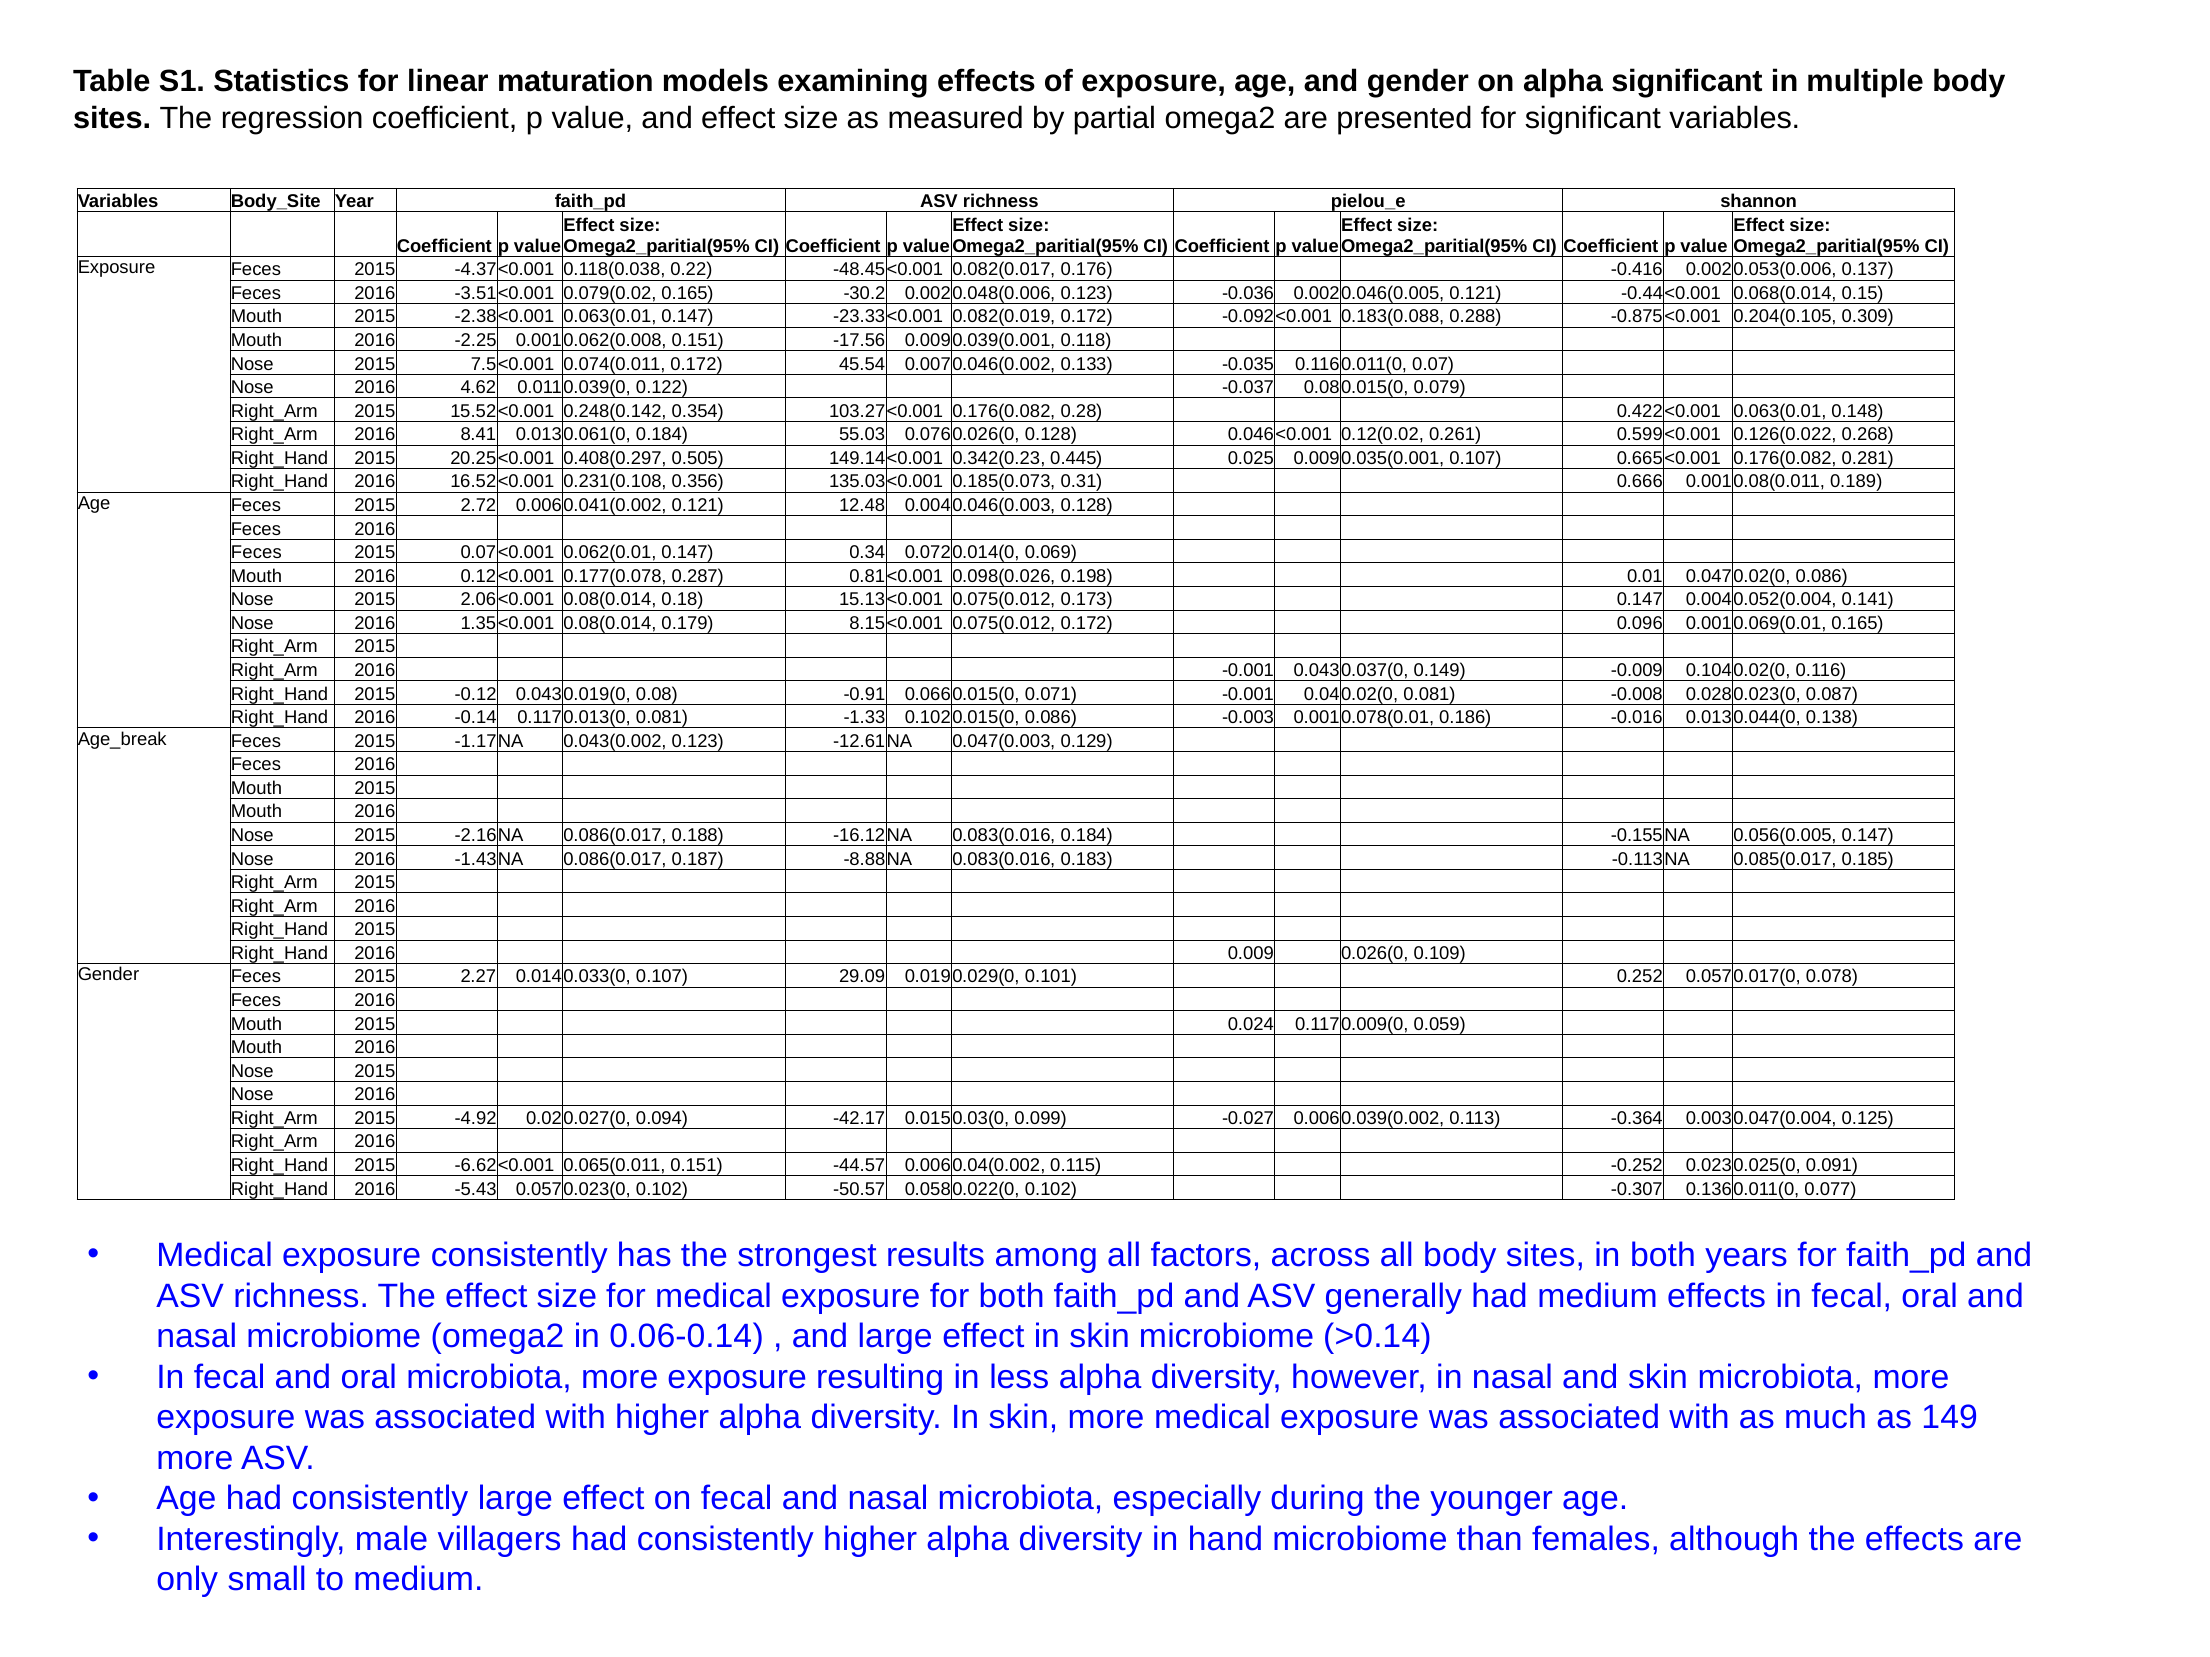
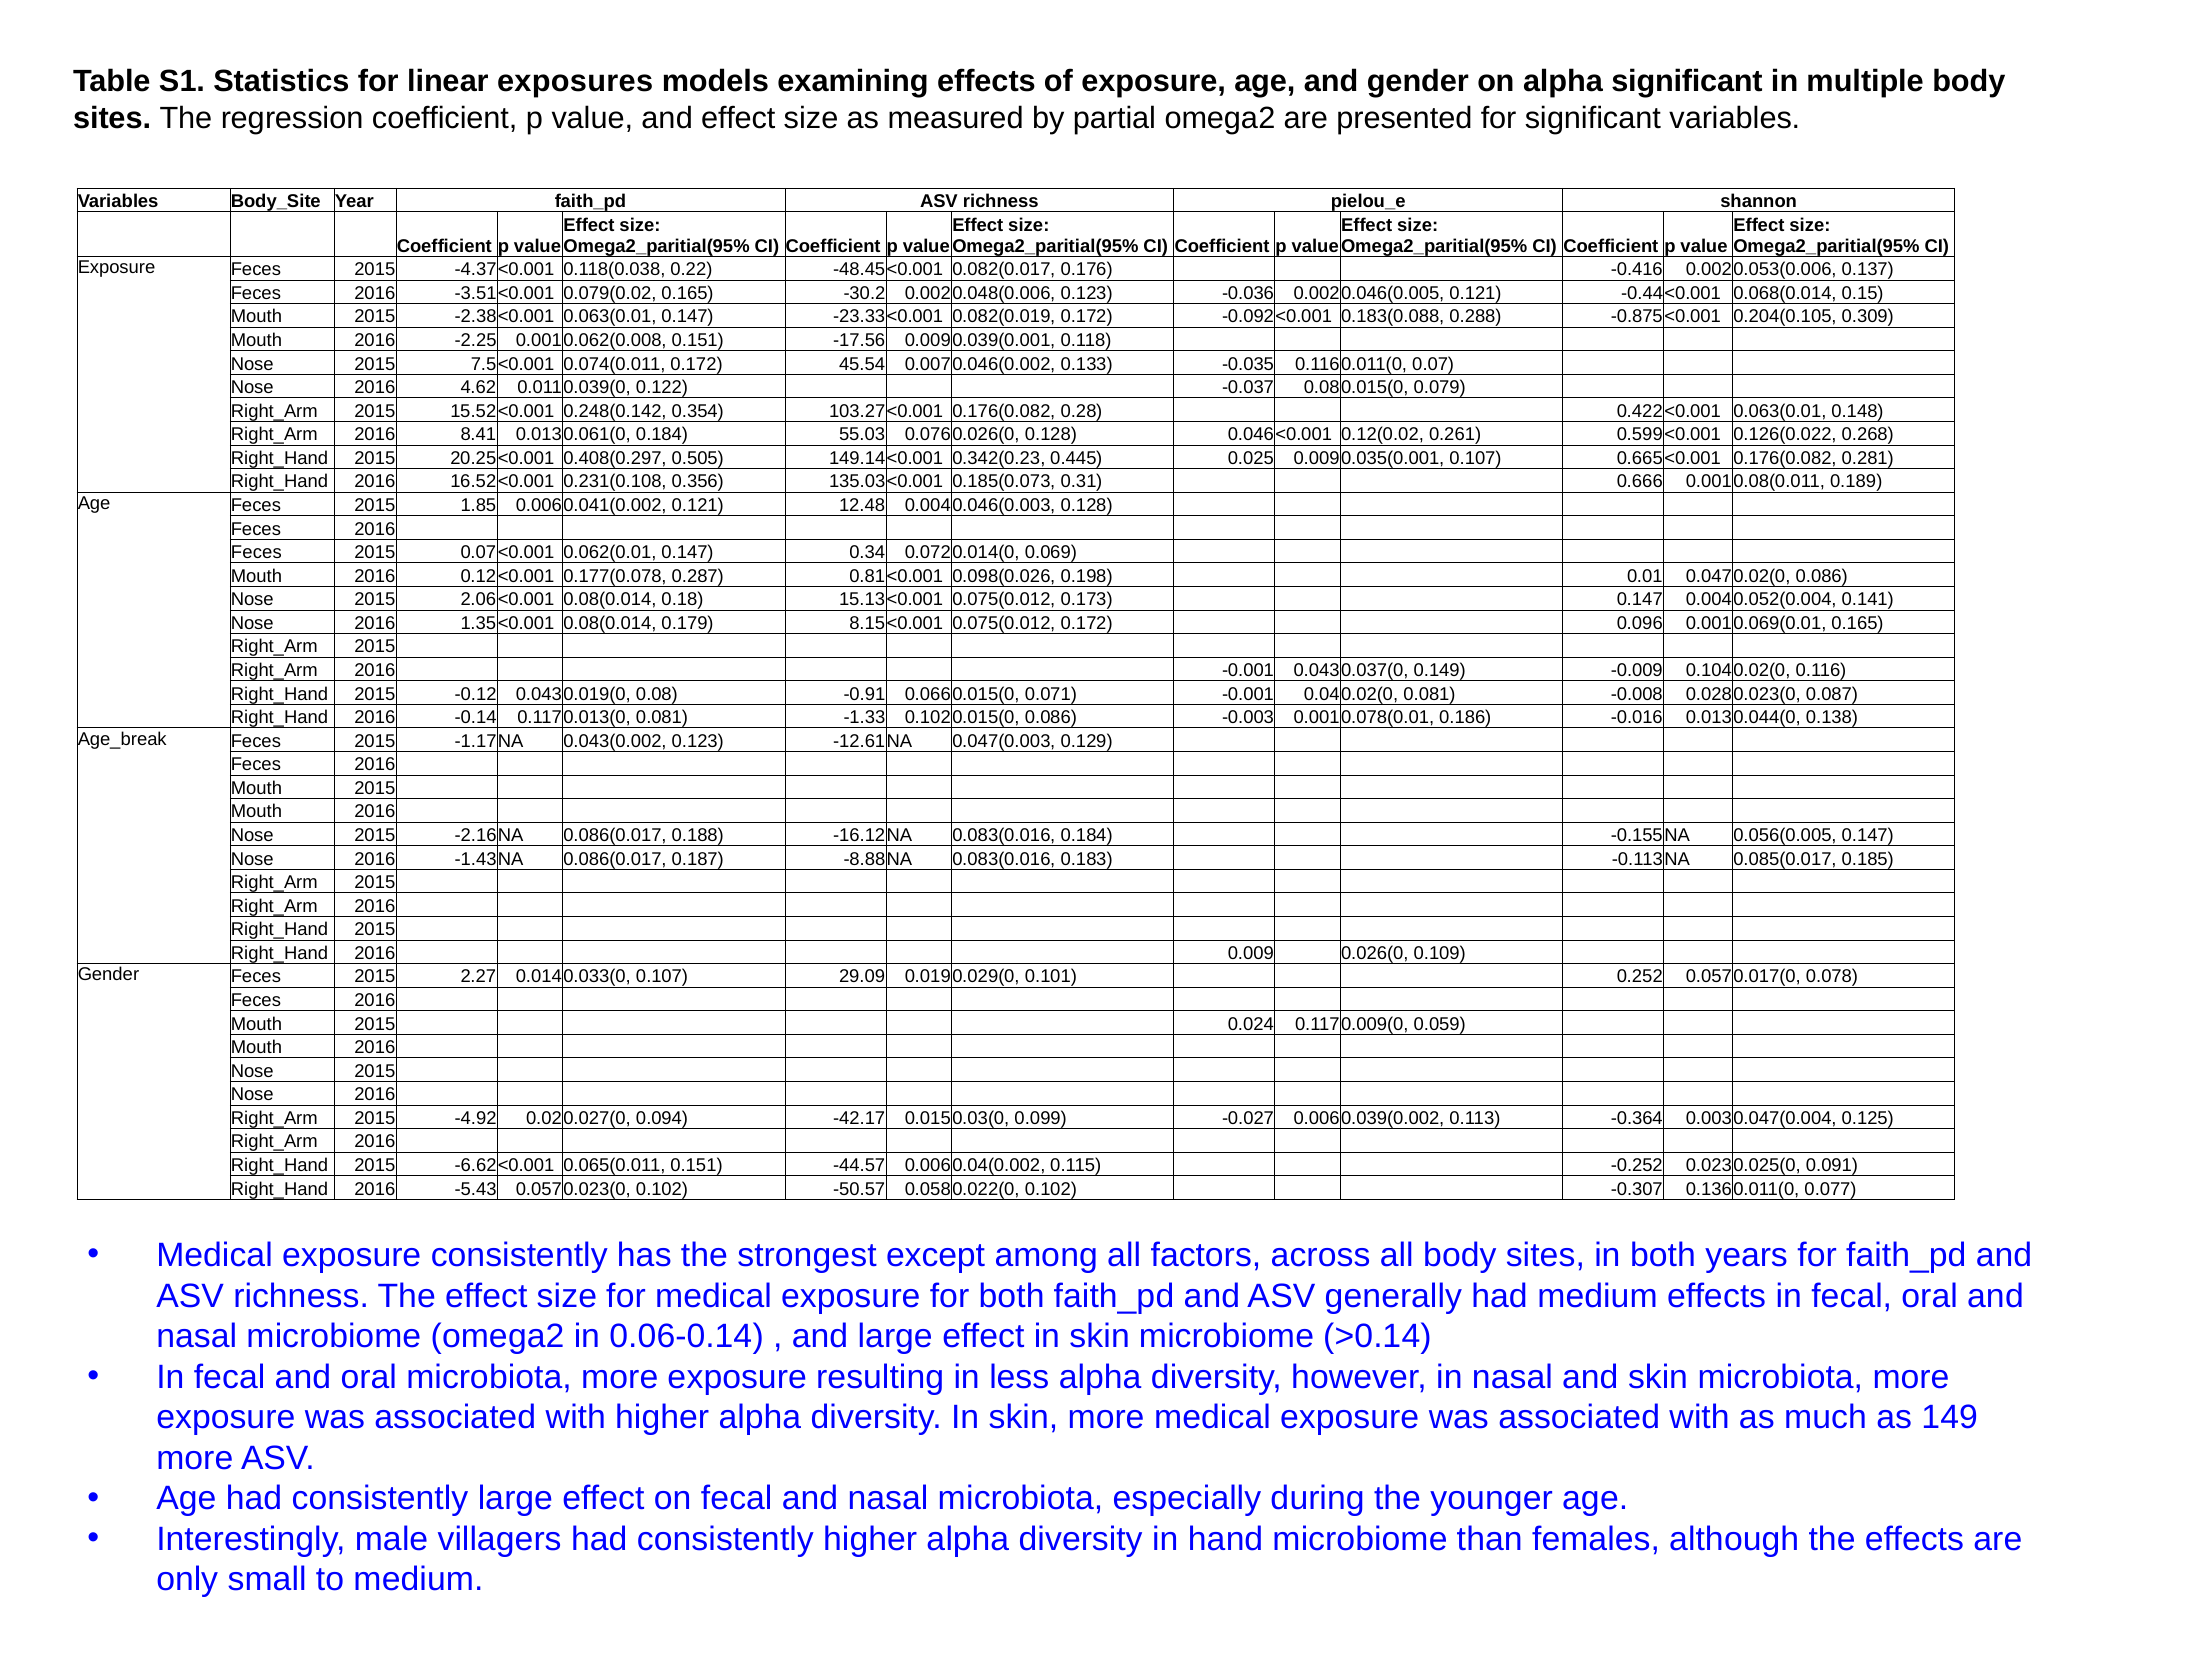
maturation: maturation -> exposures
2.72: 2.72 -> 1.85
results: results -> except
